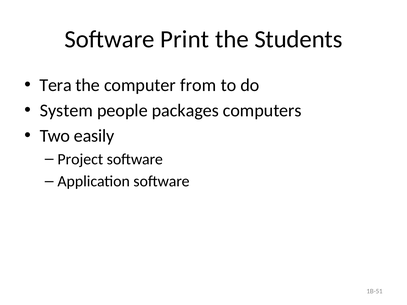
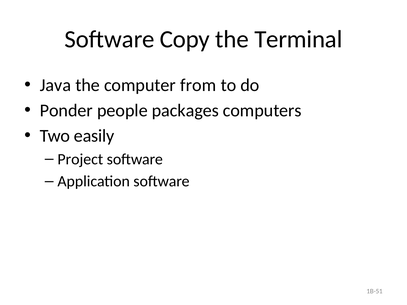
Print: Print -> Copy
Students: Students -> Terminal
Tera: Tera -> Java
System: System -> Ponder
